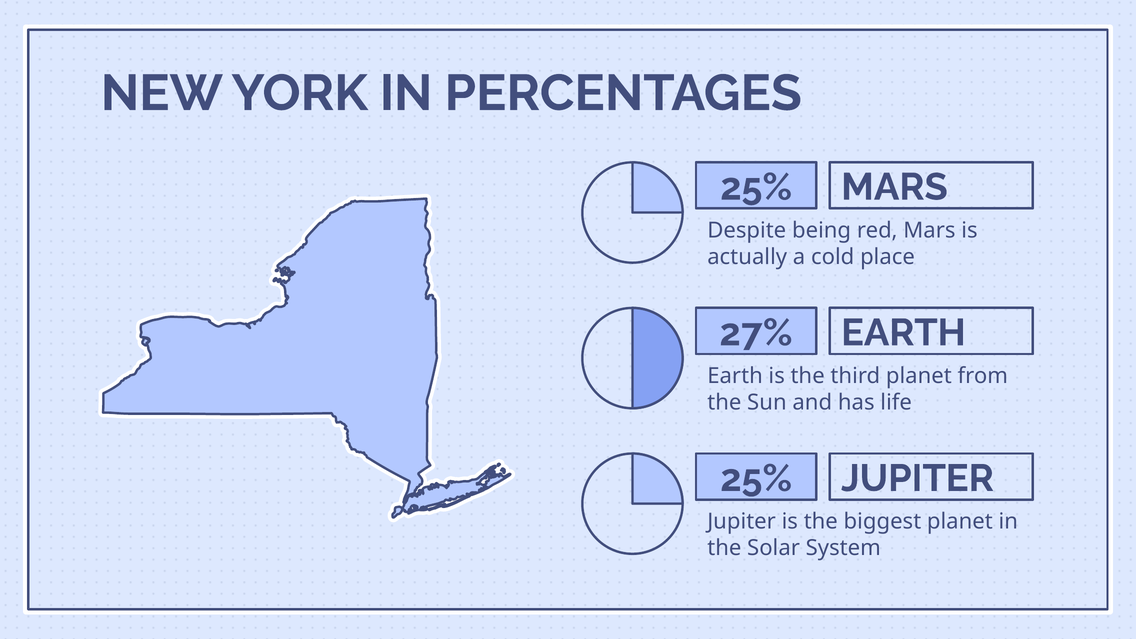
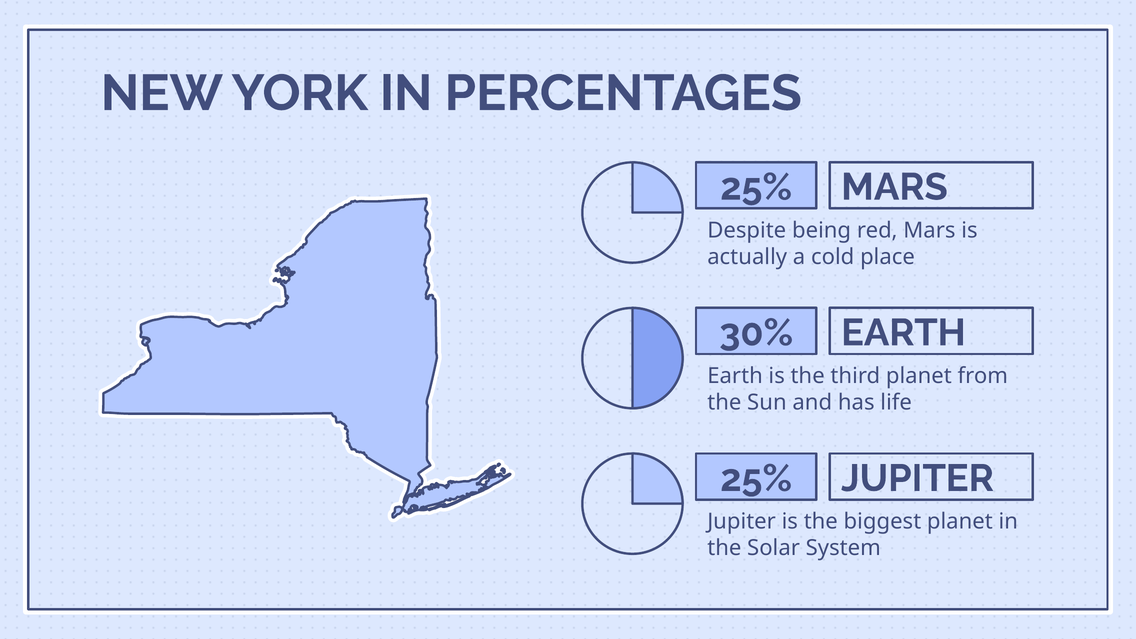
27%: 27% -> 30%
